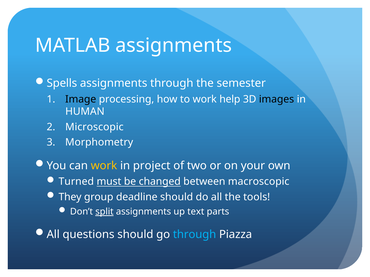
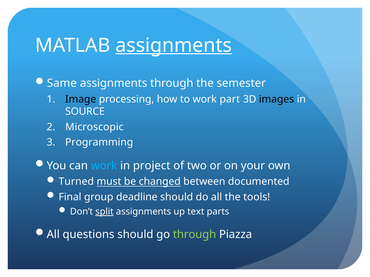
assignments at (174, 45) underline: none -> present
Spells: Spells -> Same
help: help -> part
HUMAN: HUMAN -> SOURCE
Morphometry: Morphometry -> Programming
work at (104, 166) colour: yellow -> light blue
macroscopic: macroscopic -> documented
They: They -> Final
through at (195, 235) colour: light blue -> light green
